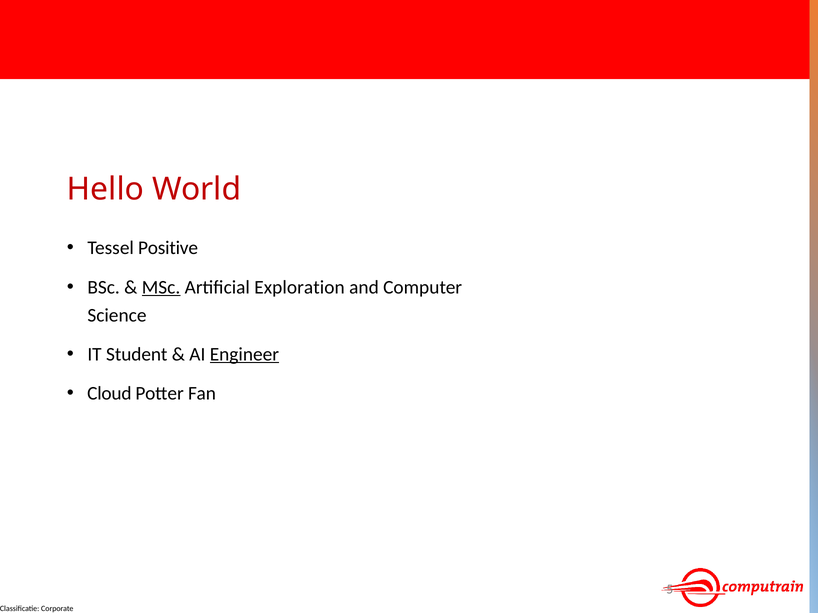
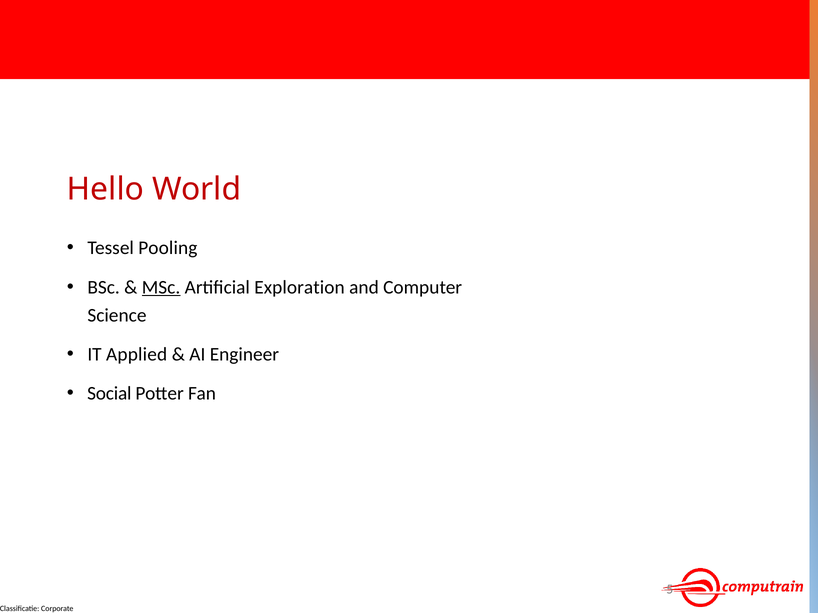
Positive: Positive -> Pooling
Student: Student -> Applied
Engineer underline: present -> none
Cloud: Cloud -> Social
